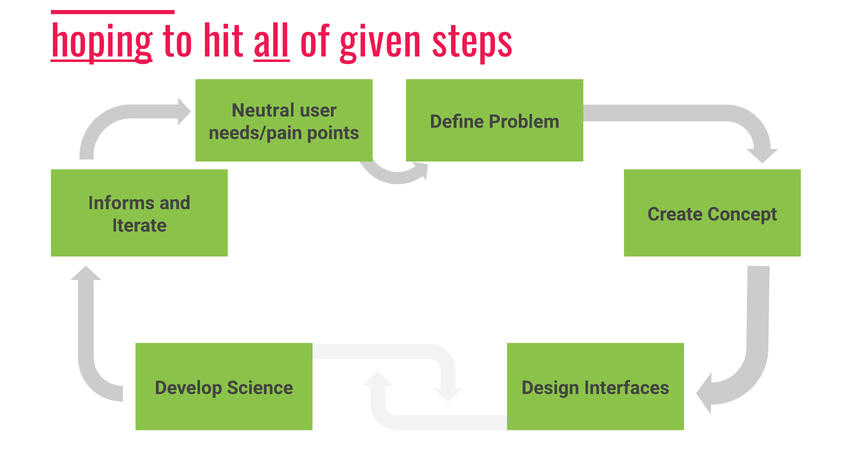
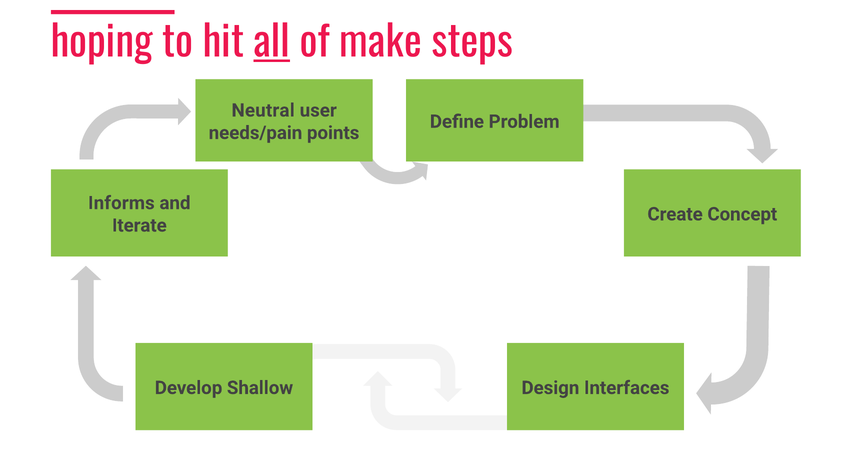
hoping underline: present -> none
given: given -> make
Science: Science -> Shallow
